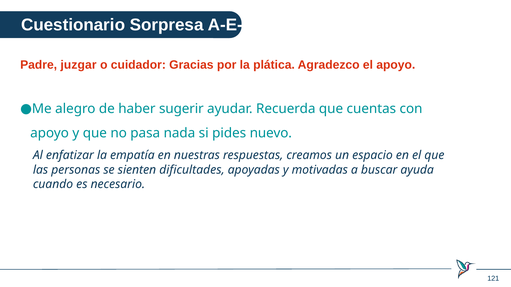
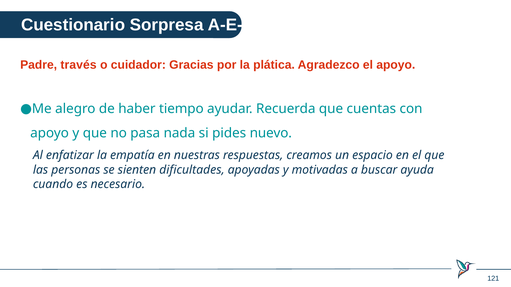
juzgar: juzgar -> través
sugerir: sugerir -> tiempo
